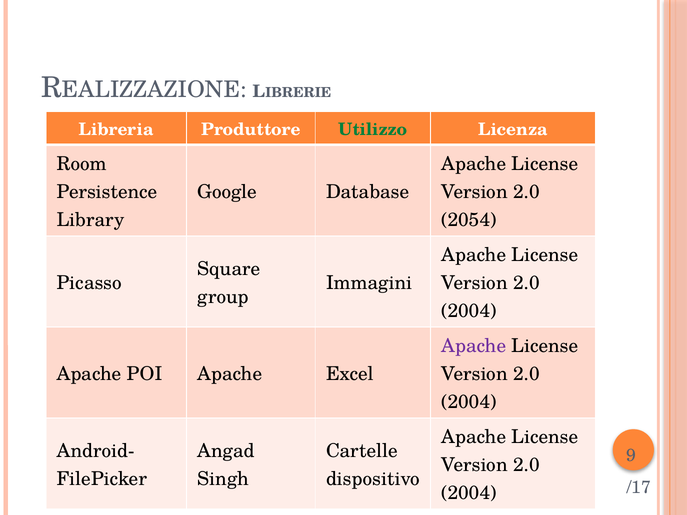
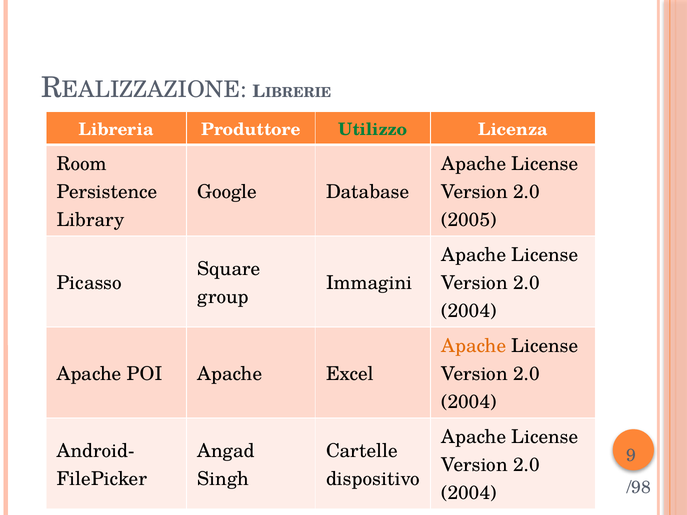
2054: 2054 -> 2005
Apache at (474, 346) colour: purple -> orange
/17: /17 -> /98
